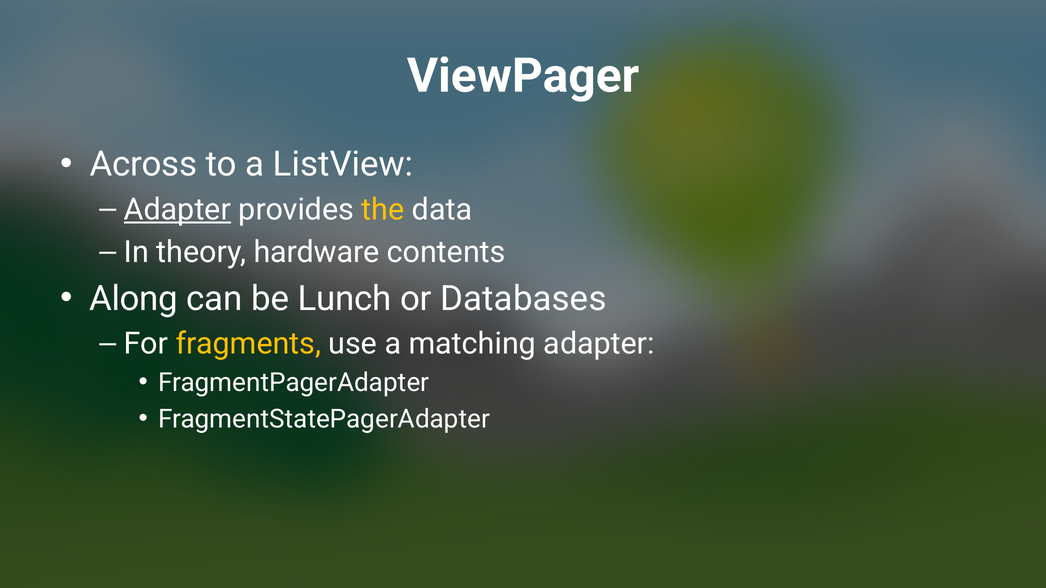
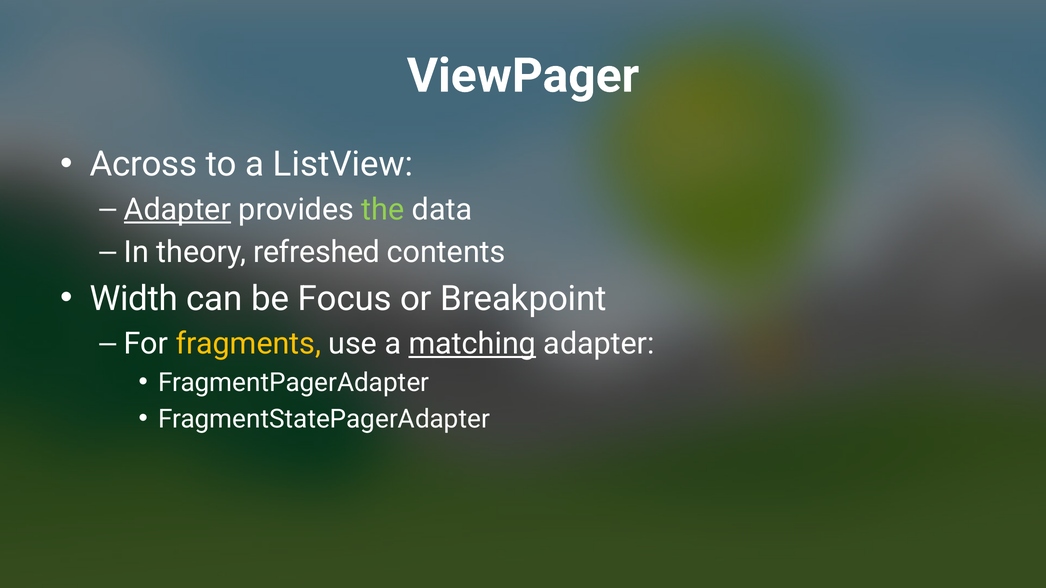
the colour: yellow -> light green
hardware: hardware -> refreshed
Along: Along -> Width
Lunch: Lunch -> Focus
Databases: Databases -> Breakpoint
matching underline: none -> present
